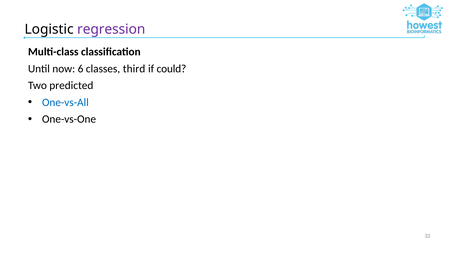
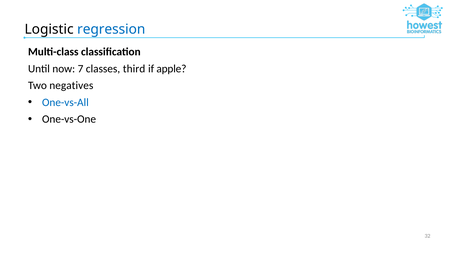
regression colour: purple -> blue
6: 6 -> 7
could: could -> apple
predicted: predicted -> negatives
